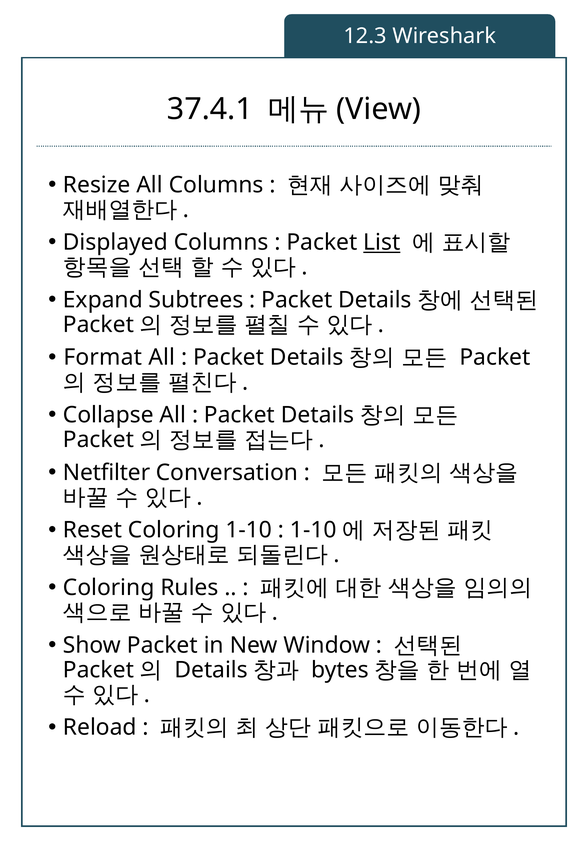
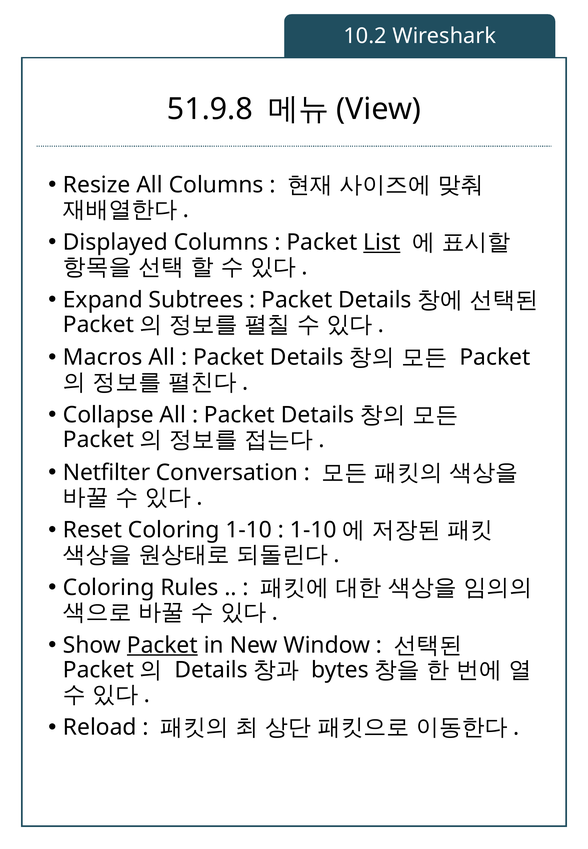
12.3: 12.3 -> 10.2
37.4.1: 37.4.1 -> 51.9.8
Format: Format -> Macros
Packet at (162, 645) underline: none -> present
